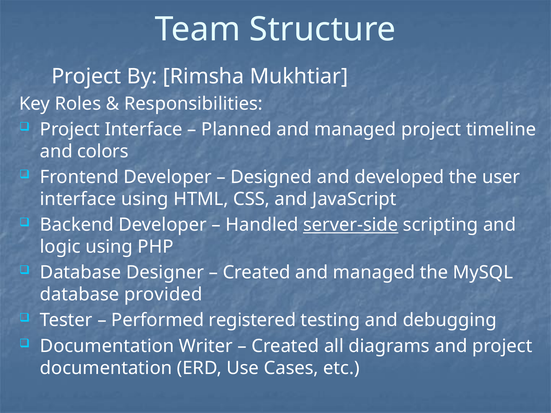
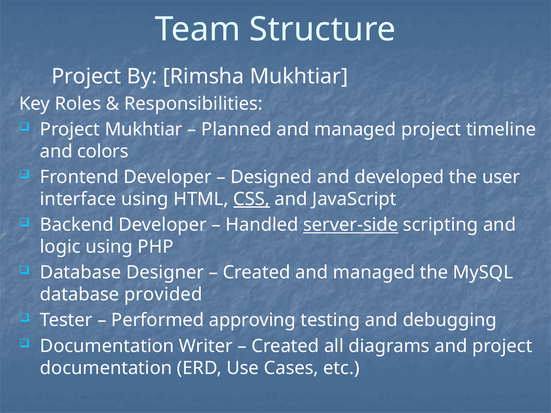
Project Interface: Interface -> Mukhtiar
CSS underline: none -> present
registered: registered -> approving
